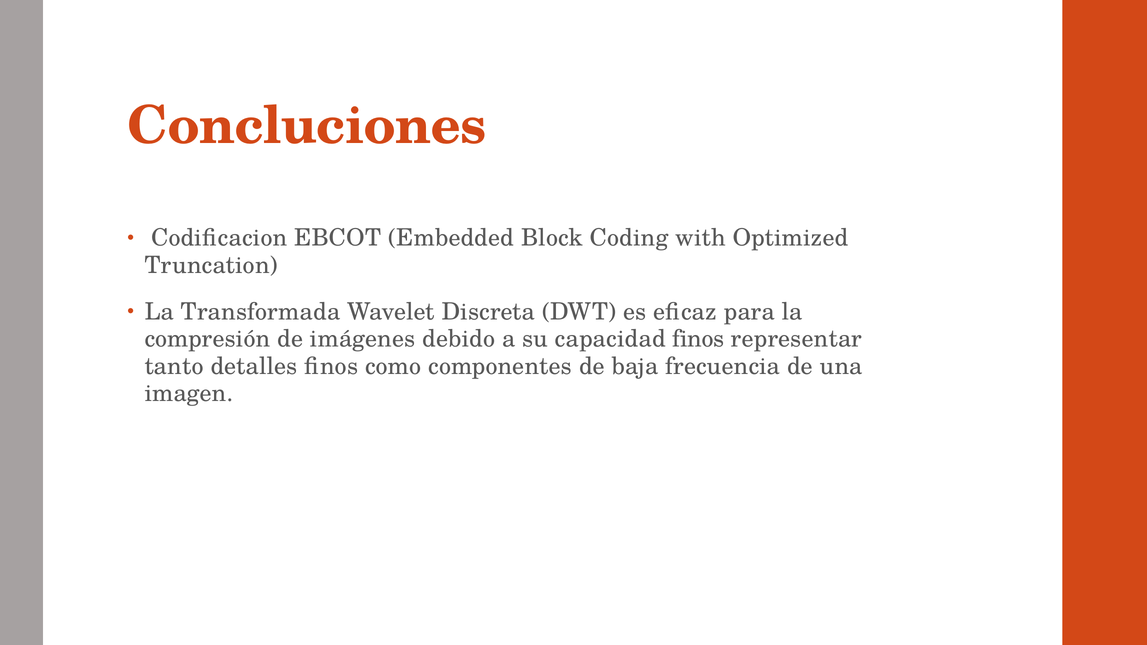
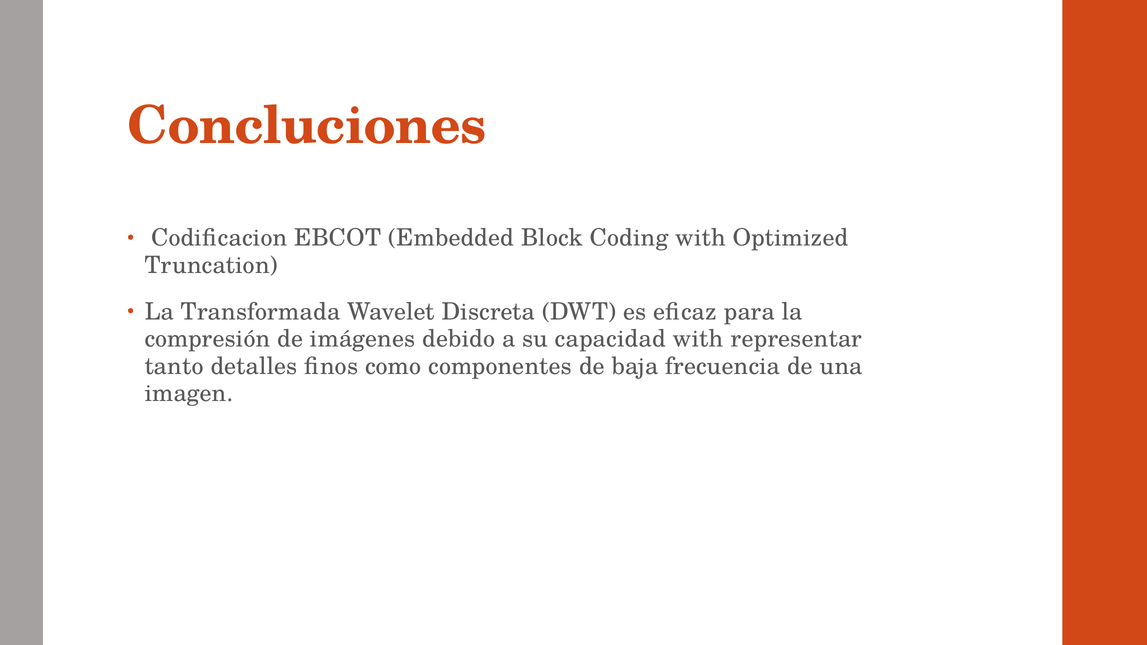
capacidad finos: finos -> with
